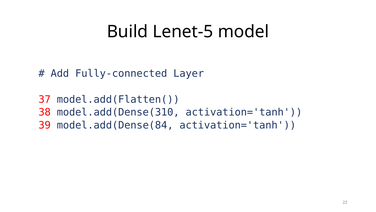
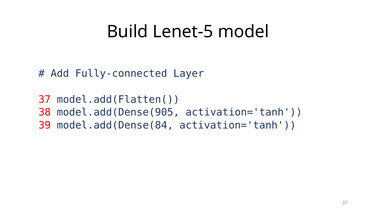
model.add(Dense(310: model.add(Dense(310 -> model.add(Dense(905
